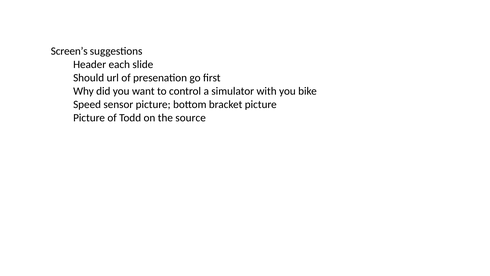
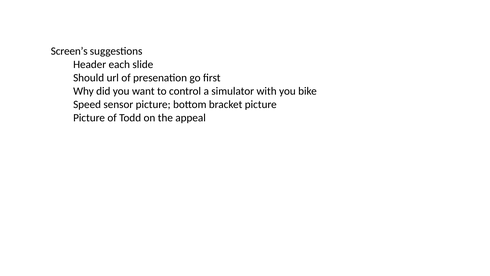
source: source -> appeal
